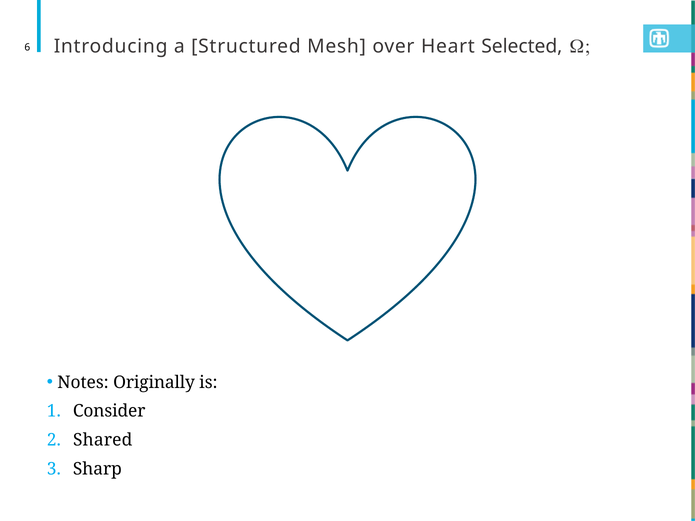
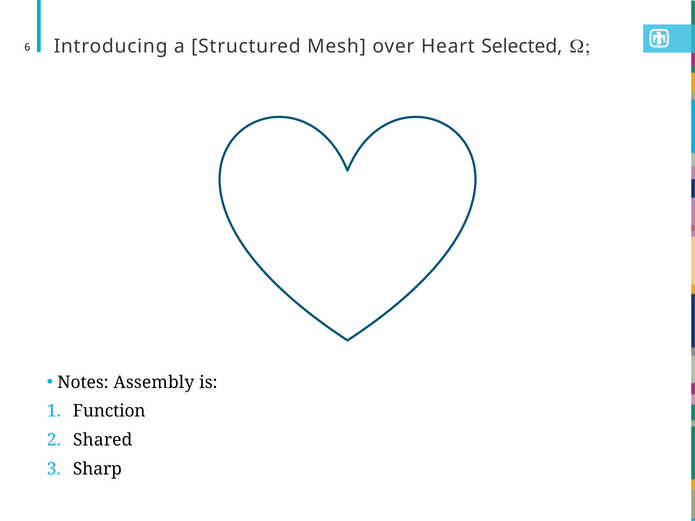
Originally: Originally -> Assembly
Consider: Consider -> Function
